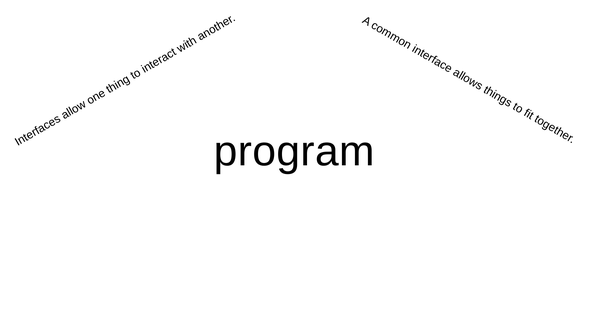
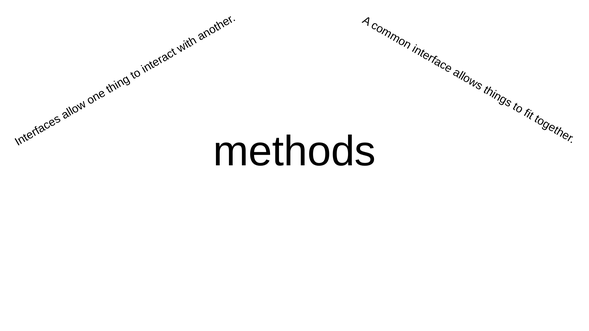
program: program -> methods
